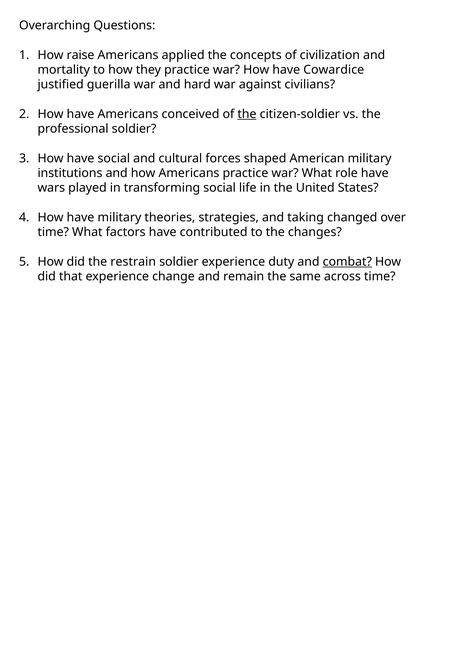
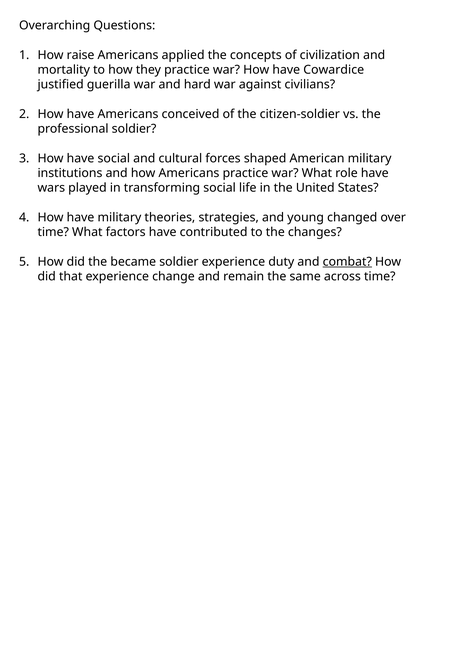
the at (247, 114) underline: present -> none
taking: taking -> young
restrain: restrain -> became
